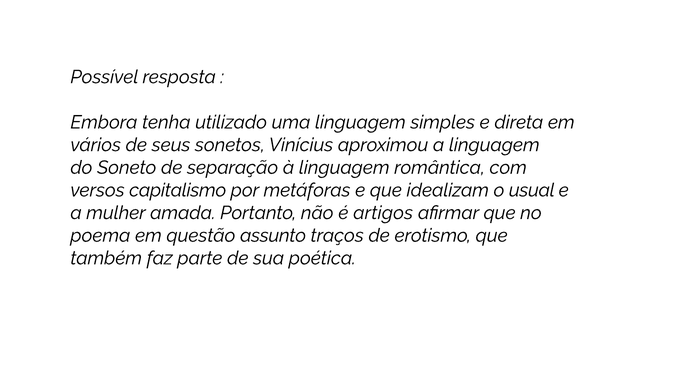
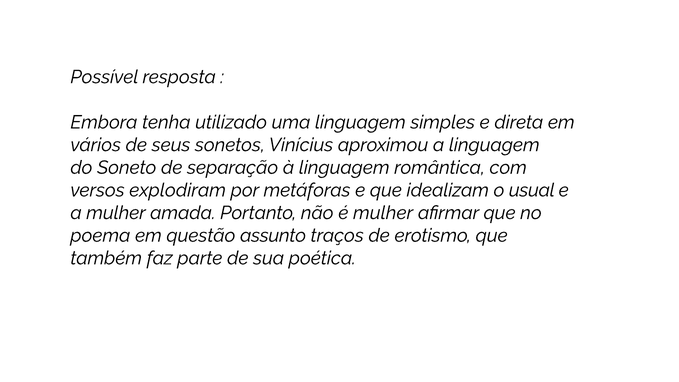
capitalismo: capitalismo -> explodiram
é artigos: artigos -> mulher
